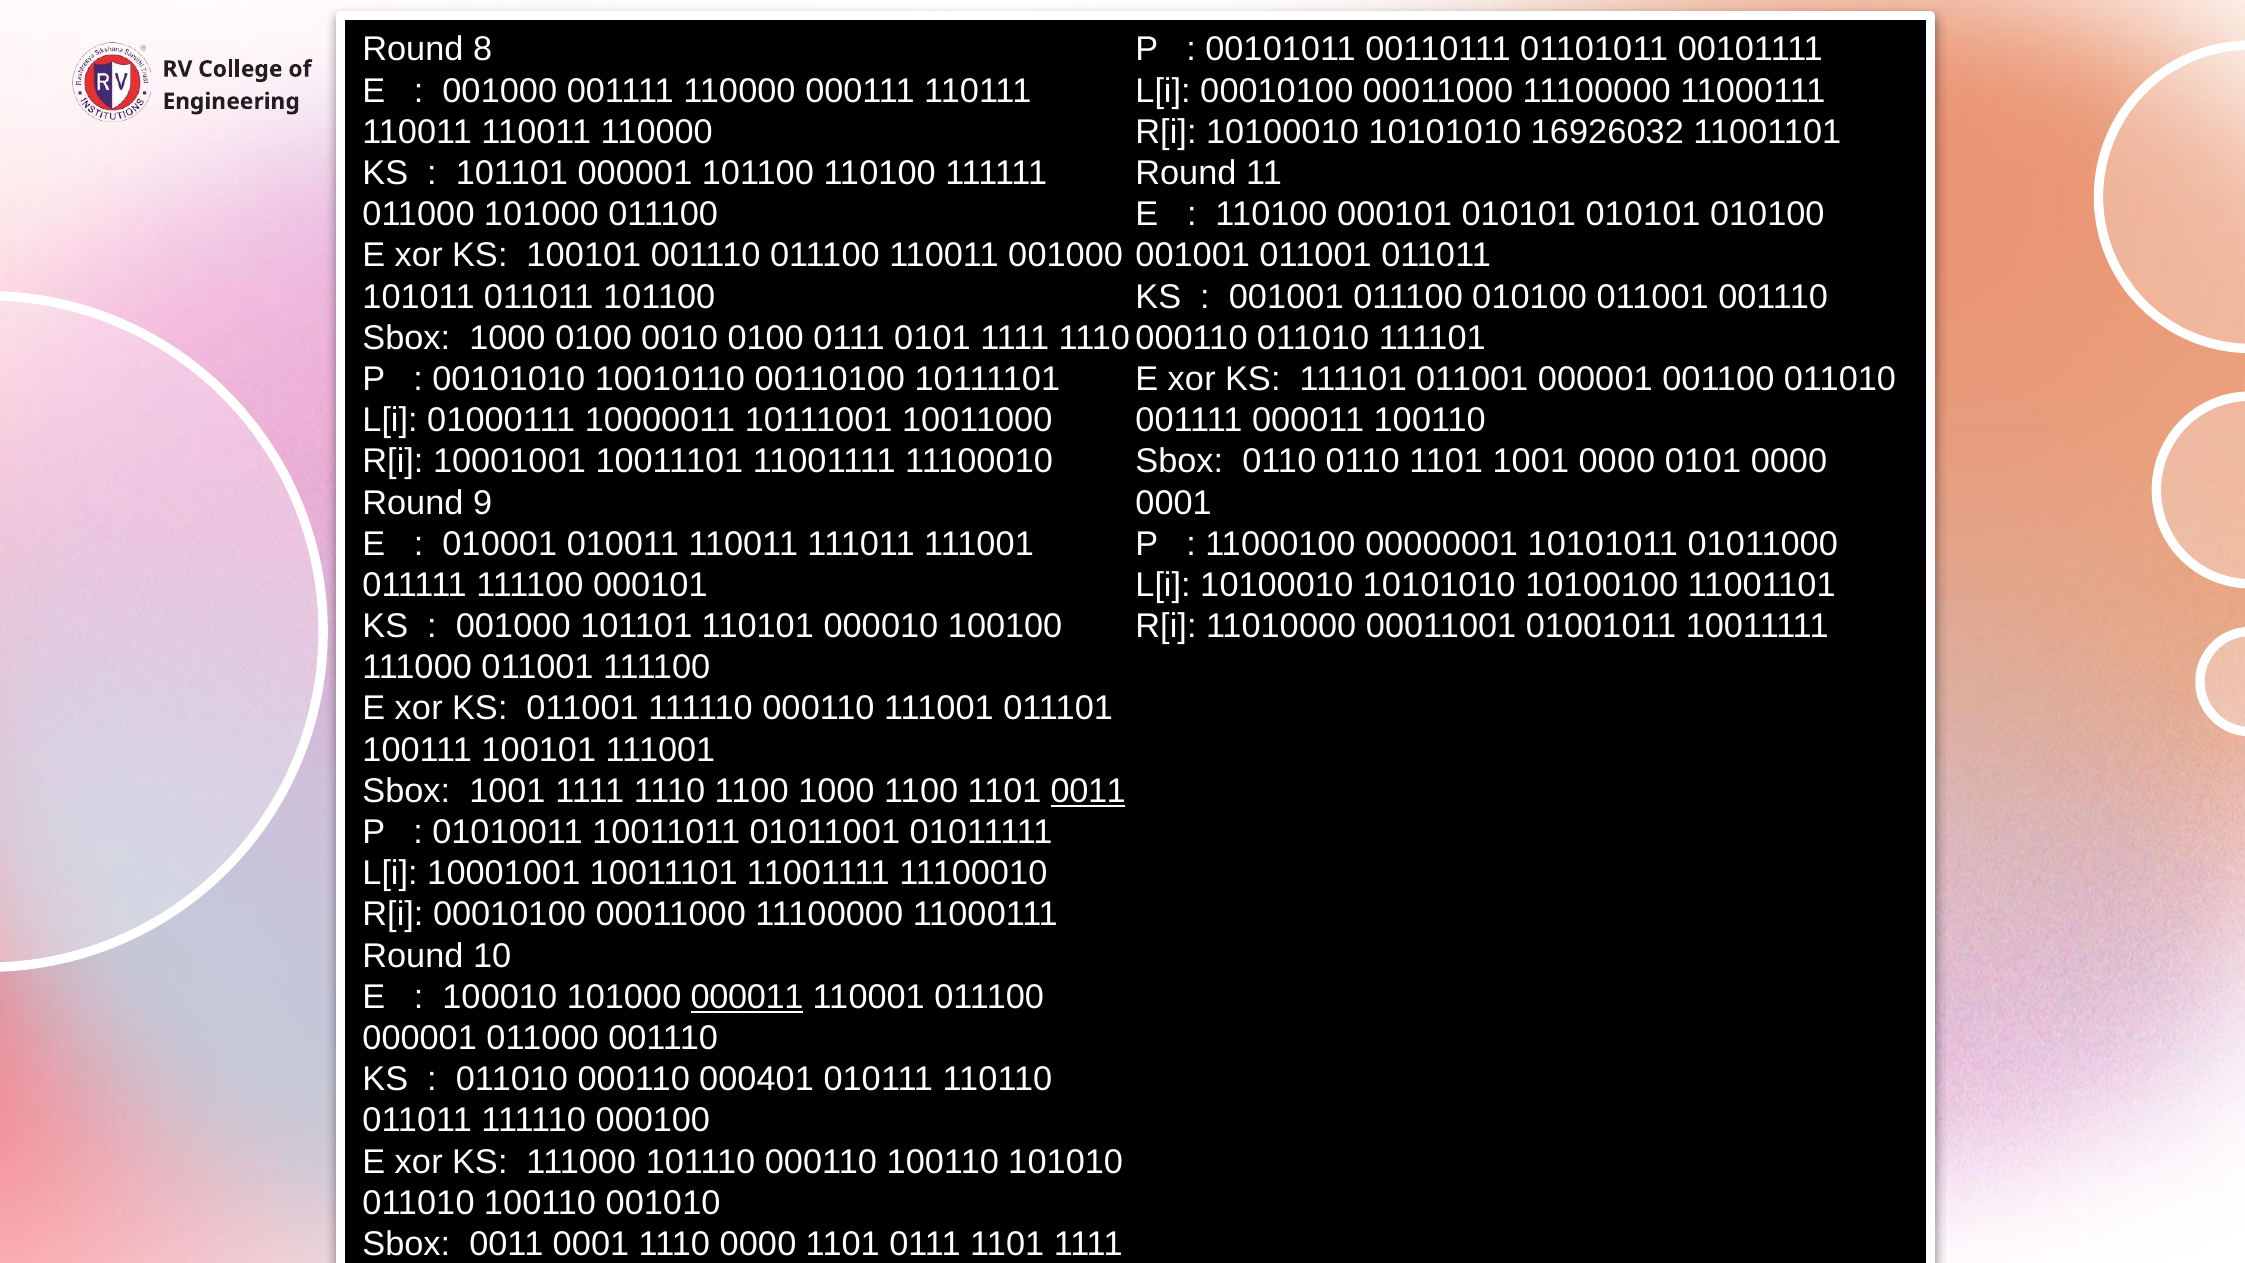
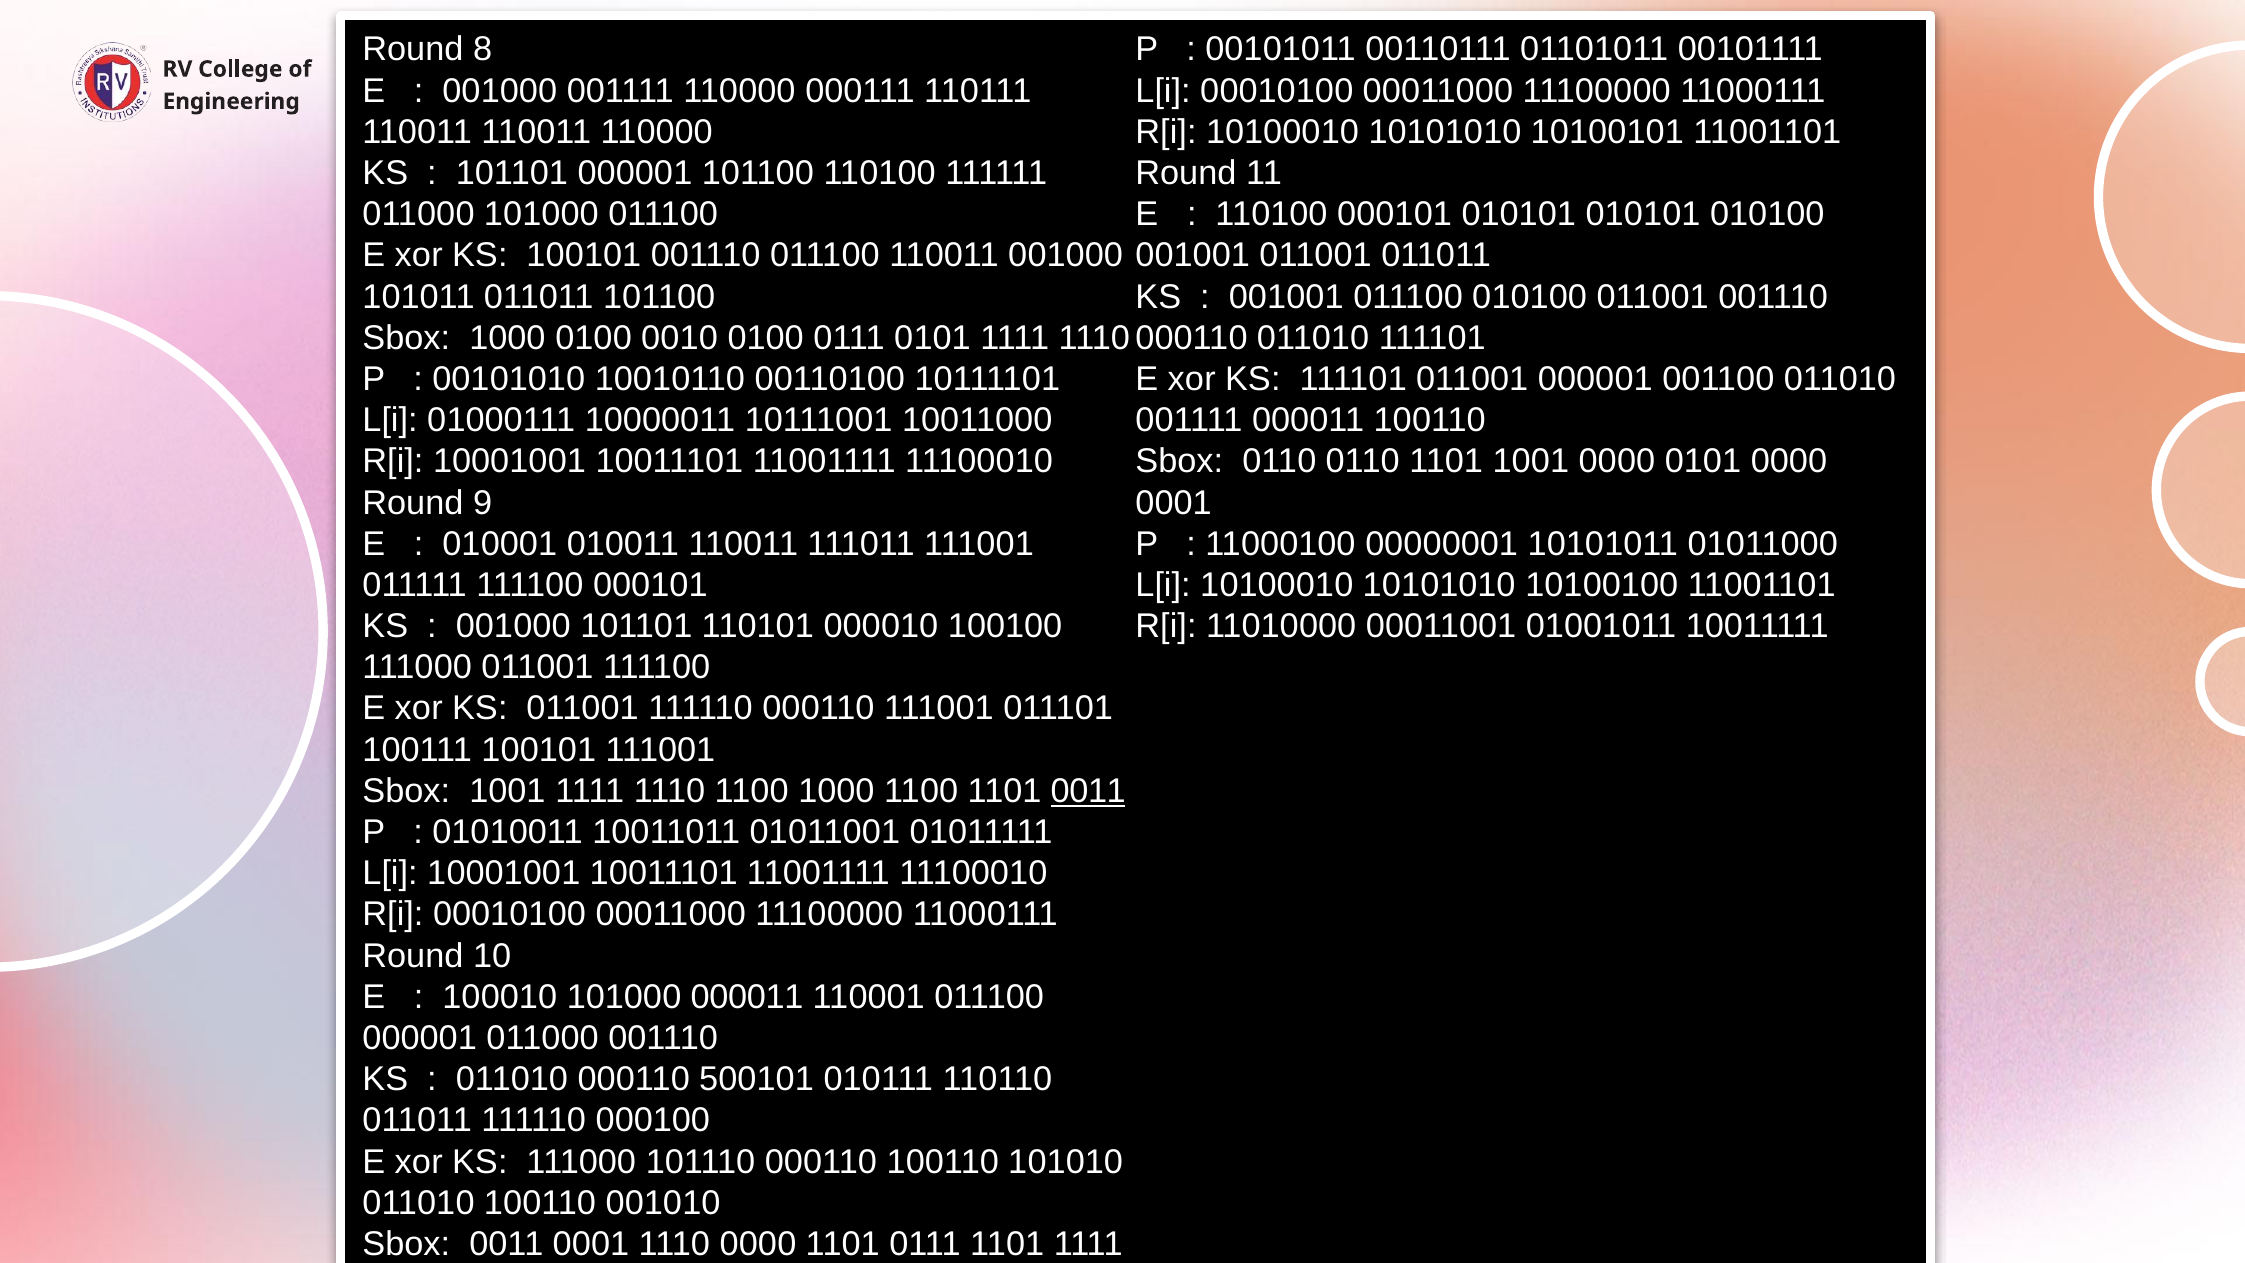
16926032: 16926032 -> 10100101
000011 at (747, 997) underline: present -> none
000401: 000401 -> 500101
